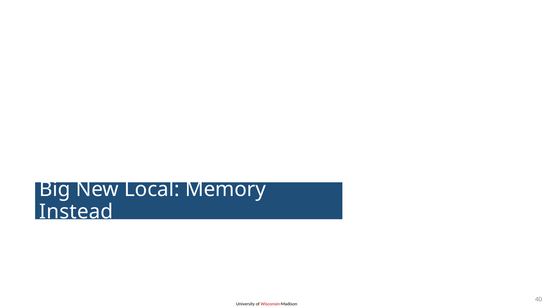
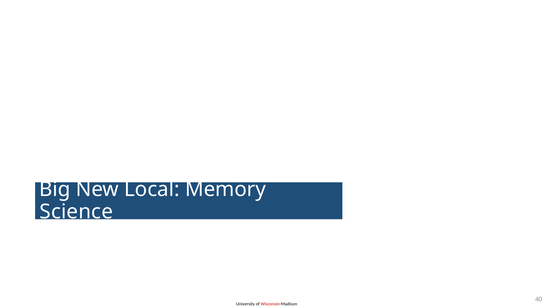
Instead: Instead -> Science
